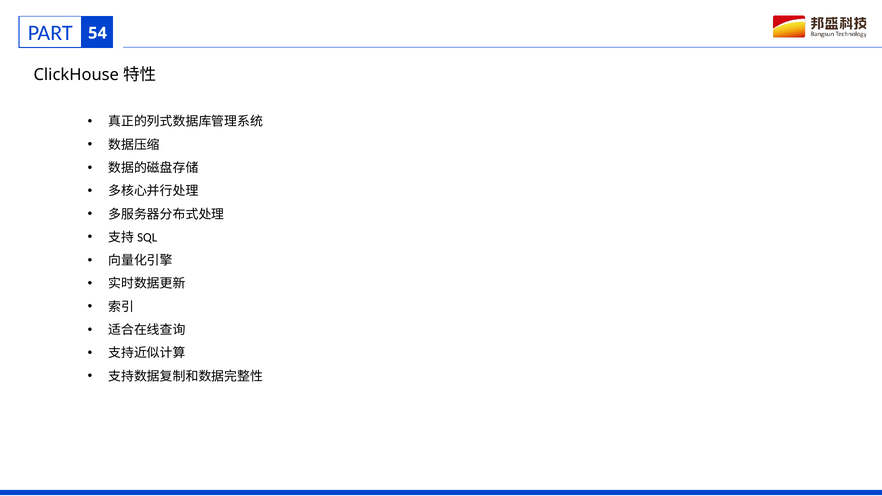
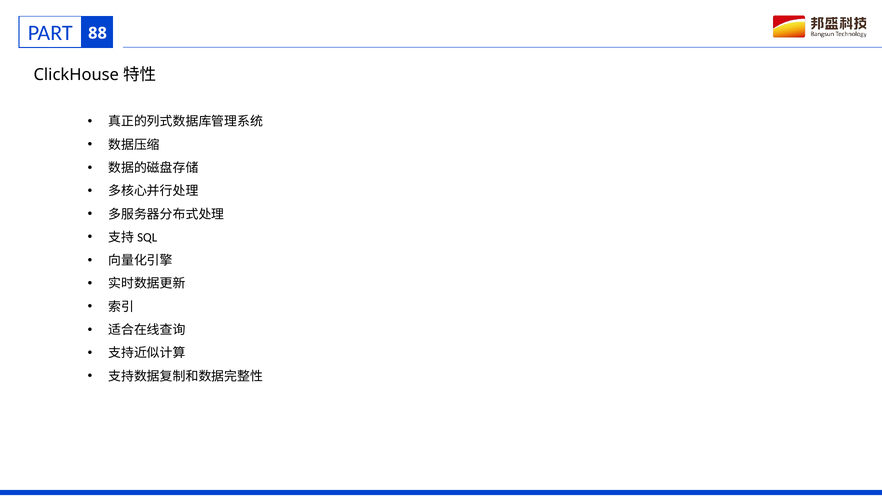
54: 54 -> 88
